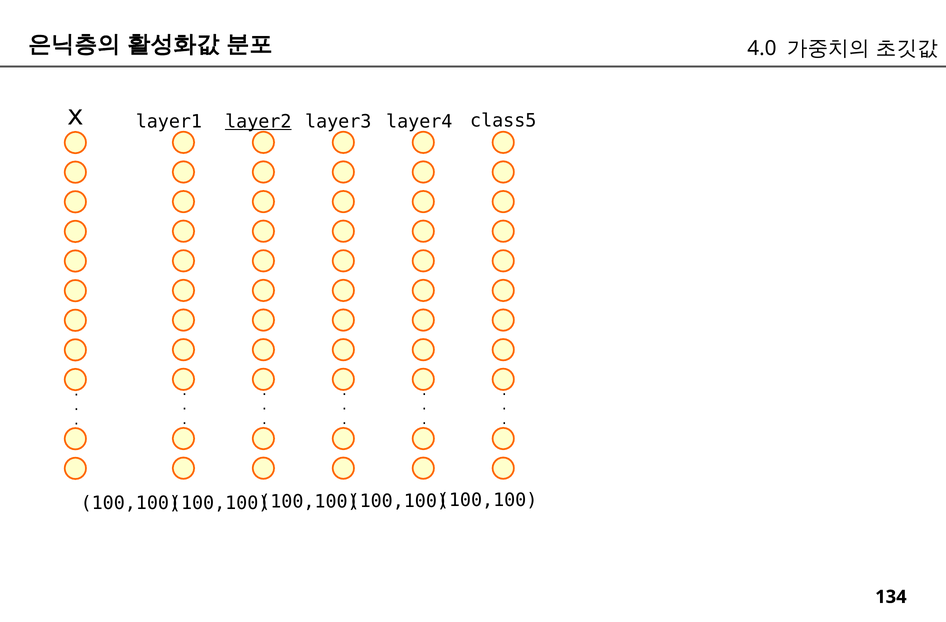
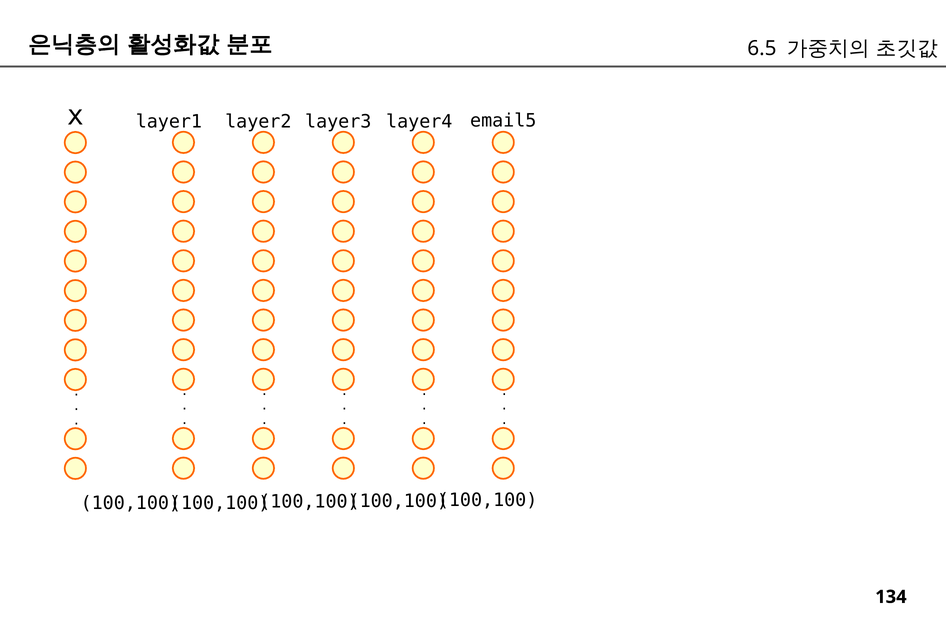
4.0: 4.0 -> 6.5
layer2 underline: present -> none
class5: class5 -> email5
